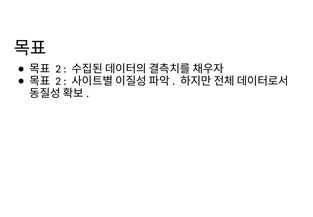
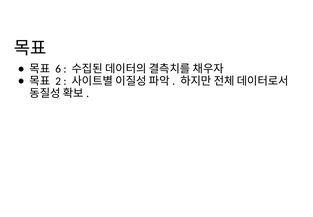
2 at (58, 69): 2 -> 6
